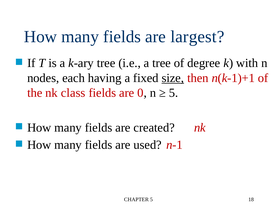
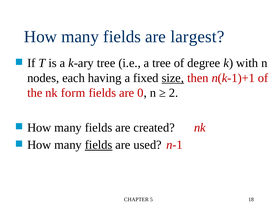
class: class -> form
5 at (174, 93): 5 -> 2
fields at (99, 145) underline: none -> present
